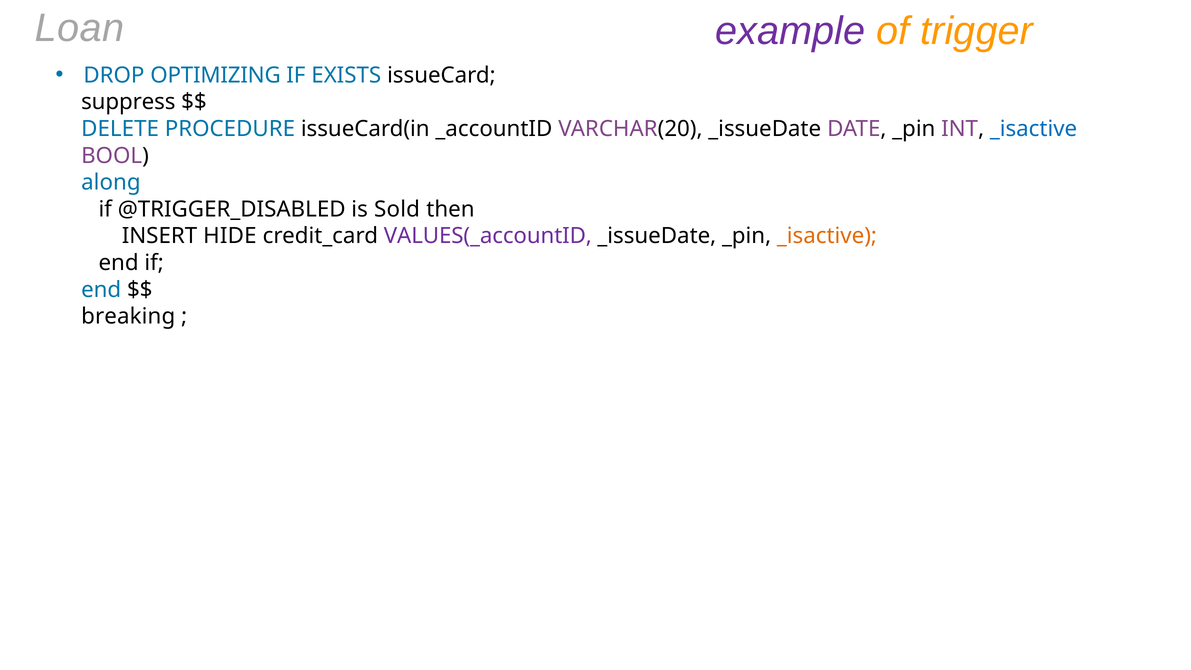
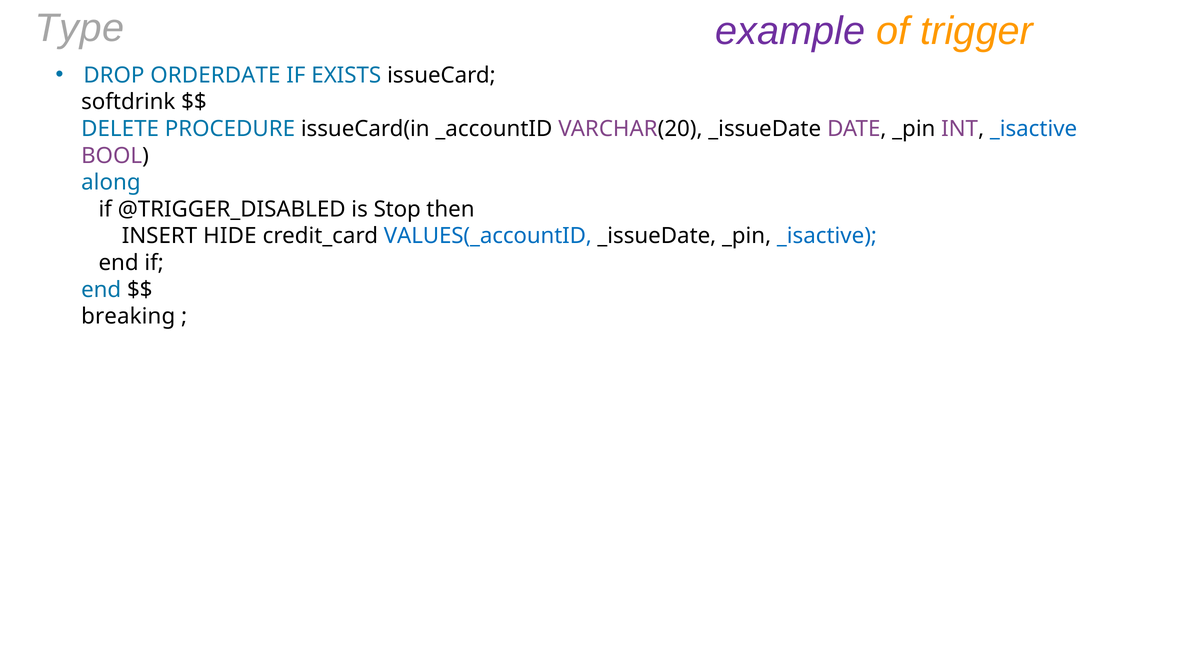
Loan: Loan -> Type
OPTIMIZING: OPTIMIZING -> ORDERDATE
suppress: suppress -> softdrink
Sold: Sold -> Stop
VALUES(_accountID colour: purple -> blue
_isactive at (827, 236) colour: orange -> blue
